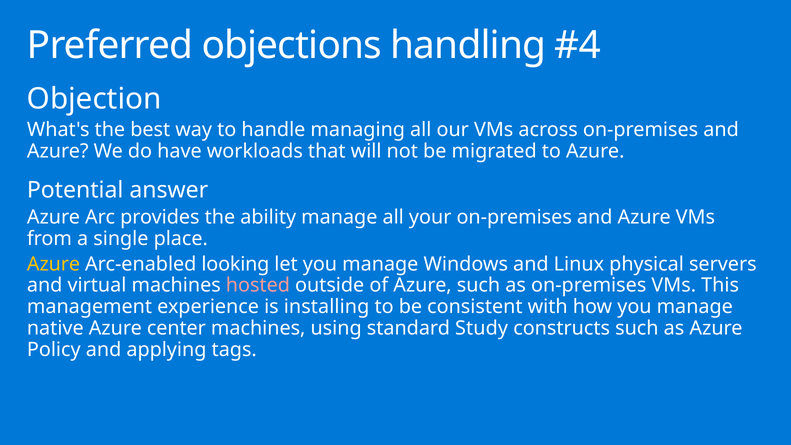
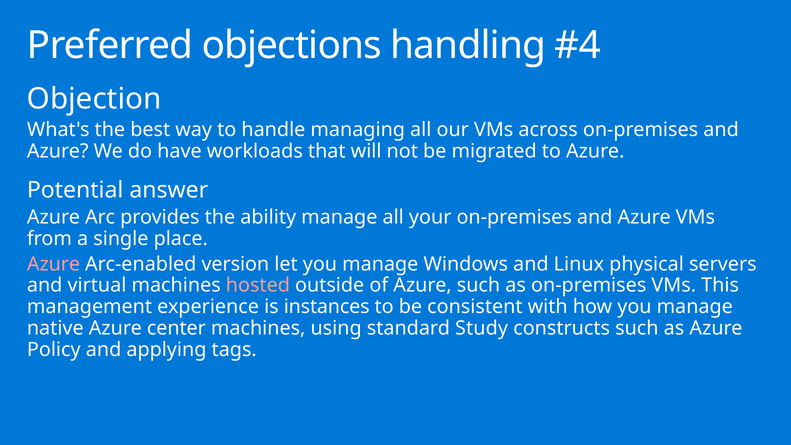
Azure at (54, 264) colour: yellow -> pink
looking: looking -> version
installing: installing -> instances
